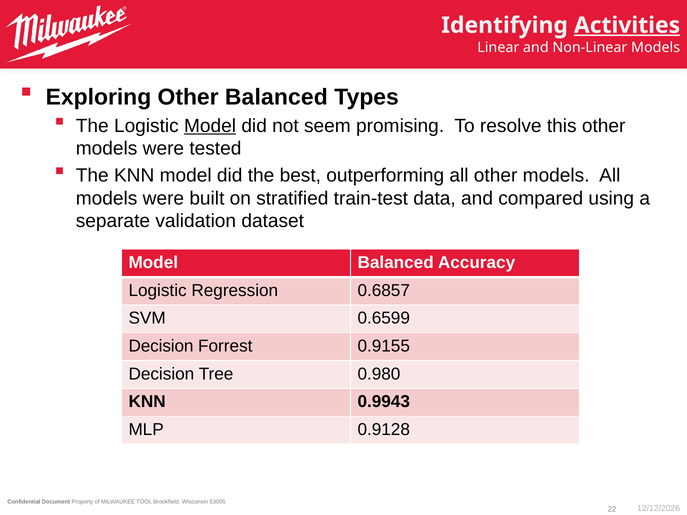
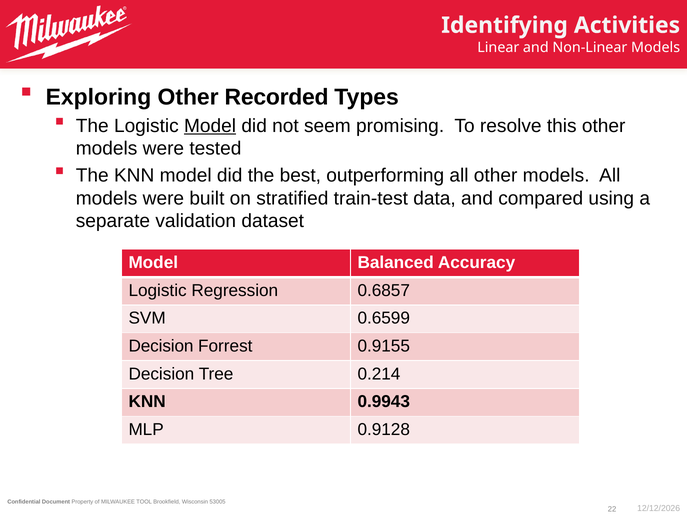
Activities underline: present -> none
Other Balanced: Balanced -> Recorded
0.980: 0.980 -> 0.214
